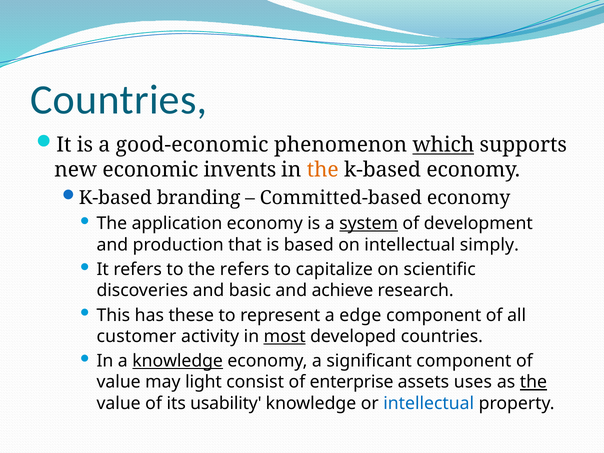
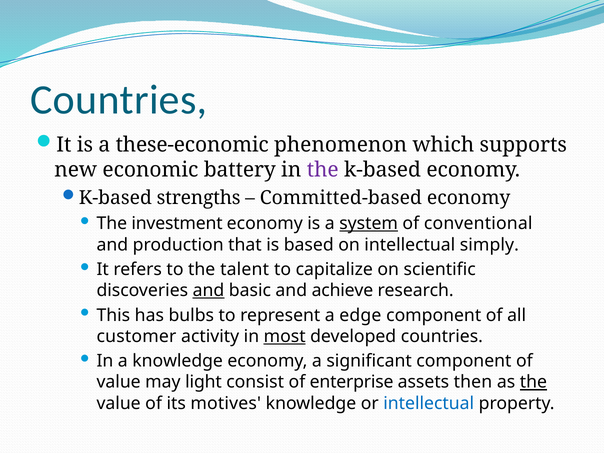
good-economic: good-economic -> these-economic
which underline: present -> none
invents: invents -> battery
the at (323, 170) colour: orange -> purple
branding: branding -> strengths
application: application -> investment
development: development -> conventional
the refers: refers -> talent
and at (208, 291) underline: none -> present
these: these -> bulbs
knowledge at (178, 361) underline: present -> none
uses: uses -> then
usability: usability -> motives
